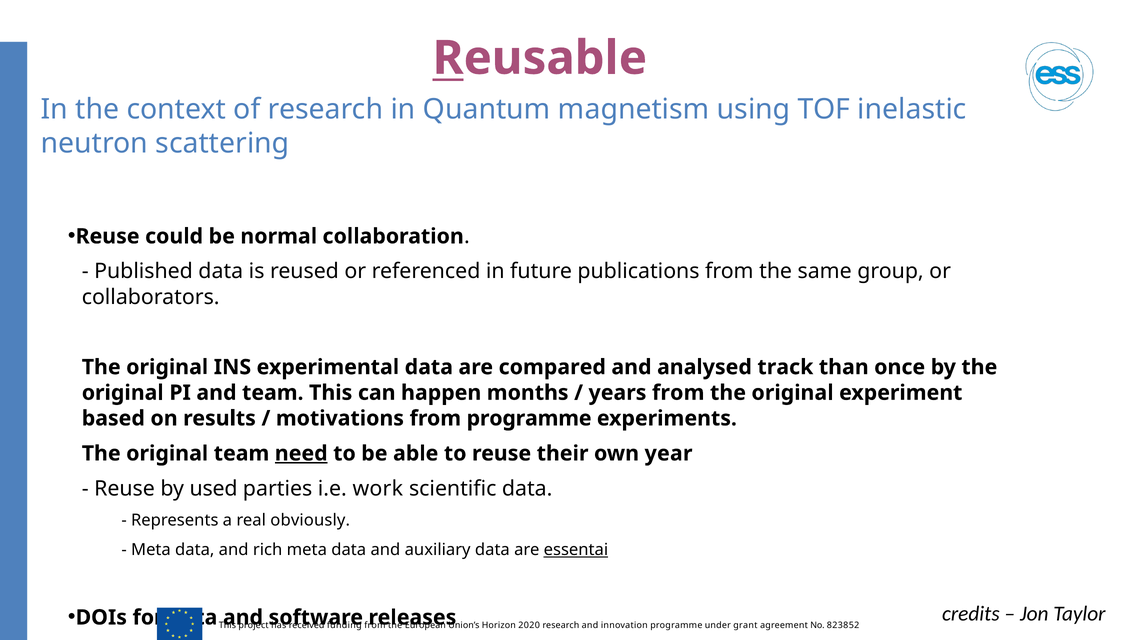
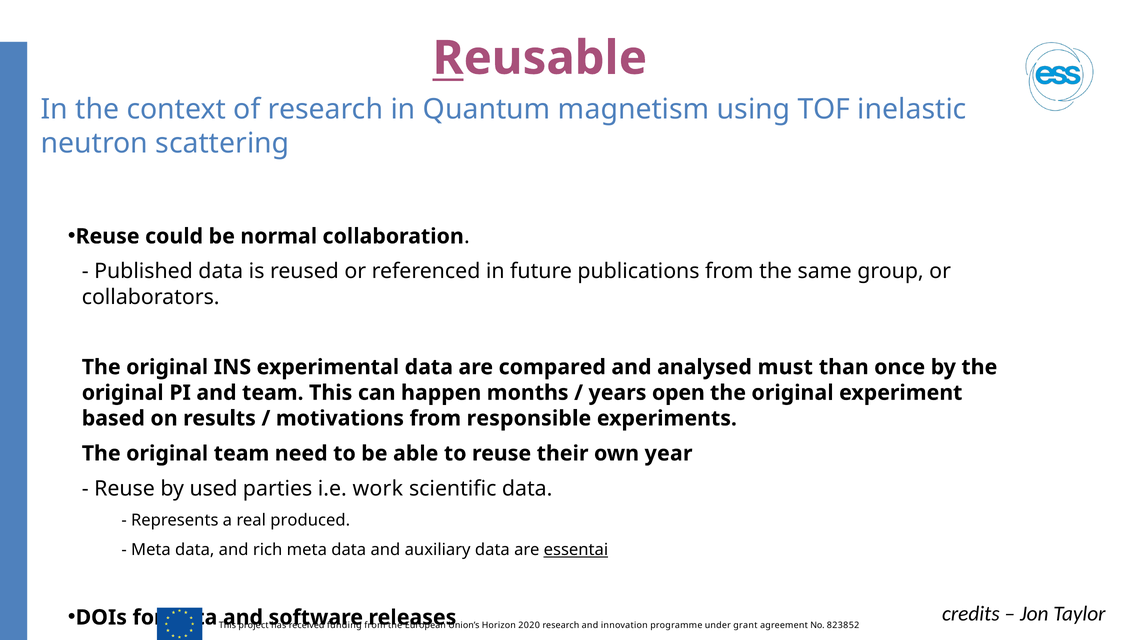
track: track -> must
years from: from -> open
from programme: programme -> responsible
need underline: present -> none
obviously: obviously -> produced
